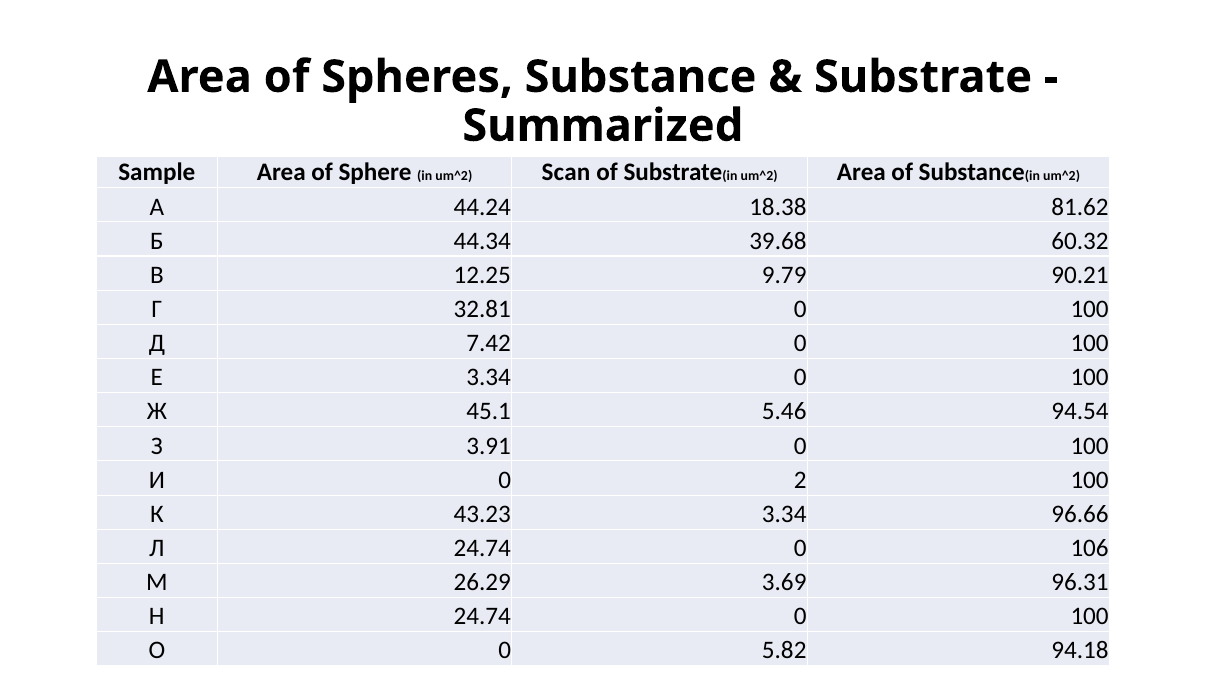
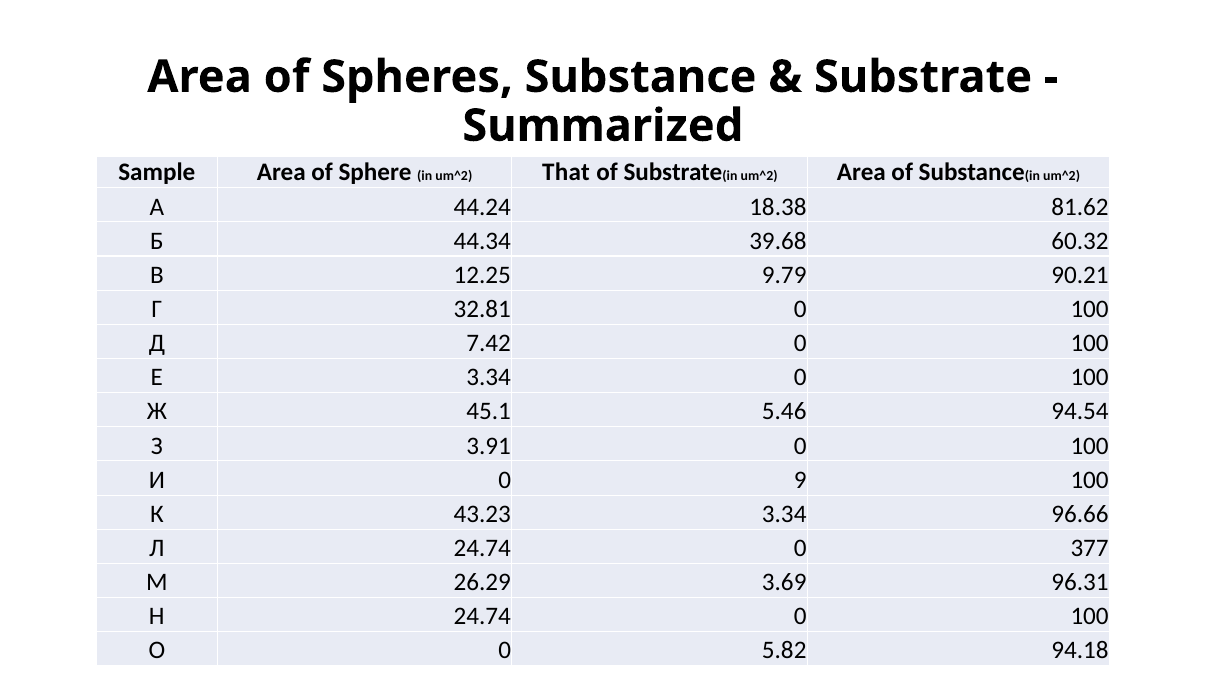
Scan: Scan -> That
2: 2 -> 9
106: 106 -> 377
